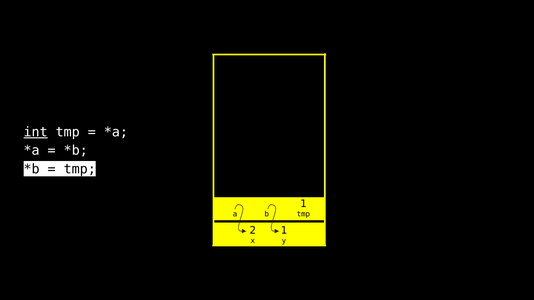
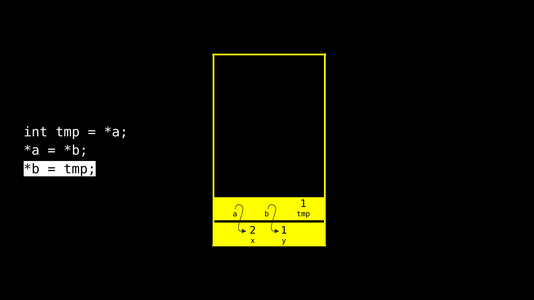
int underline: present -> none
